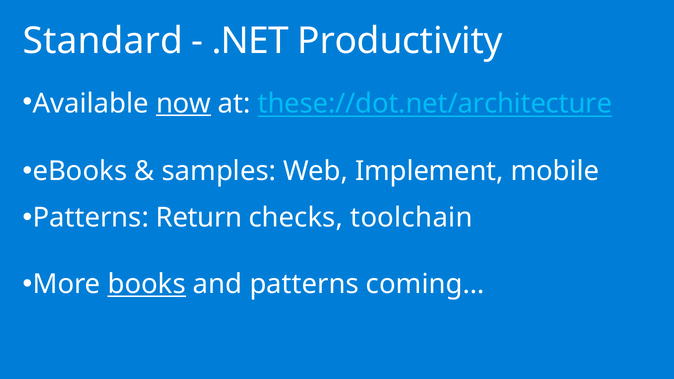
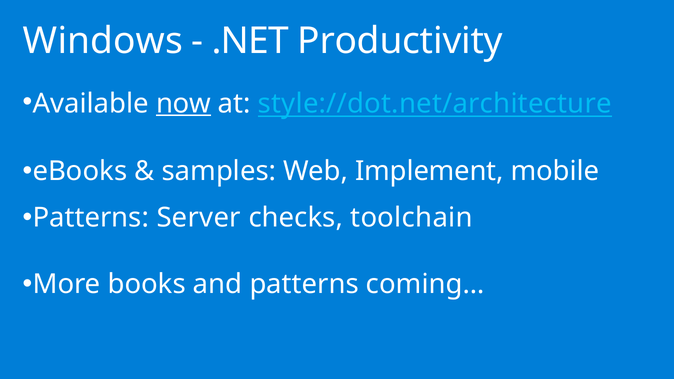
Standard: Standard -> Windows
these://dot.net/architecture: these://dot.net/architecture -> style://dot.net/architecture
Return: Return -> Server
books underline: present -> none
